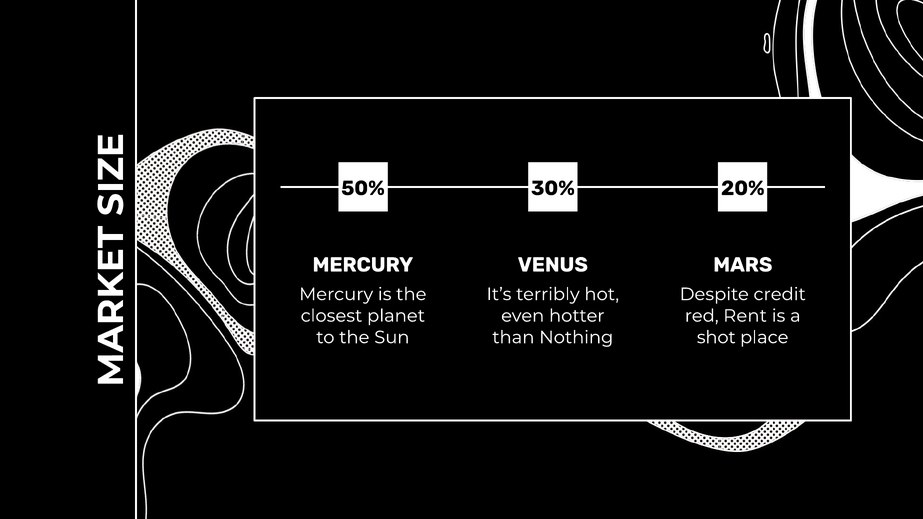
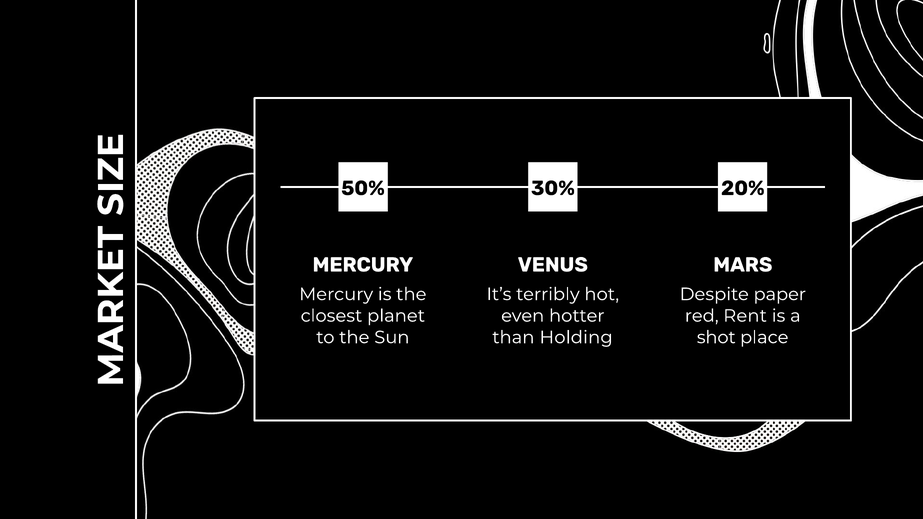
credit: credit -> paper
Nothing: Nothing -> Holding
